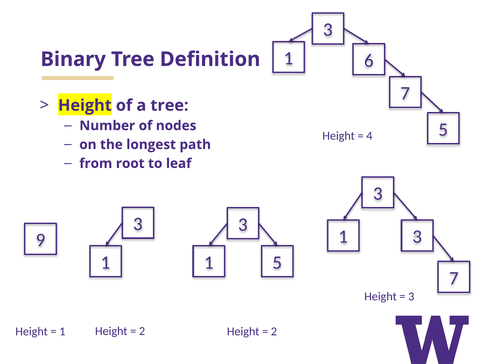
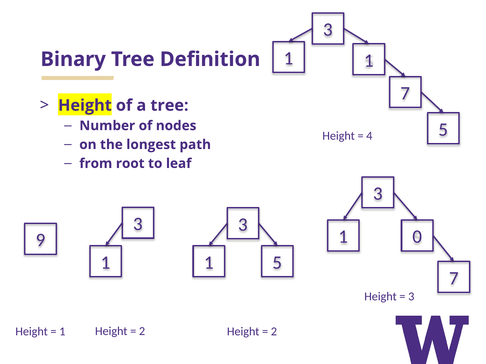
1 6: 6 -> 1
3 at (417, 237): 3 -> 0
